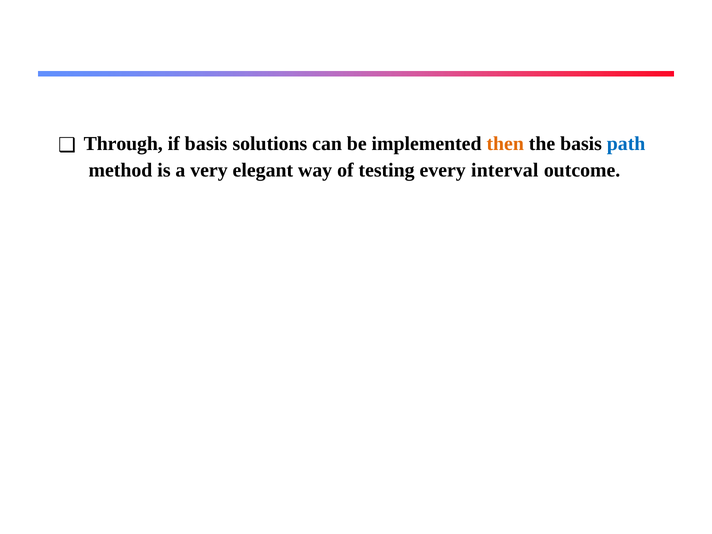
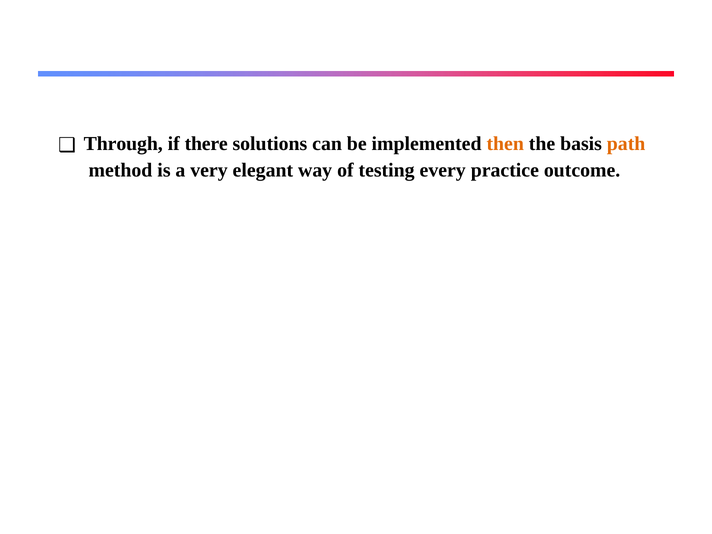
if basis: basis -> there
path colour: blue -> orange
interval: interval -> practice
